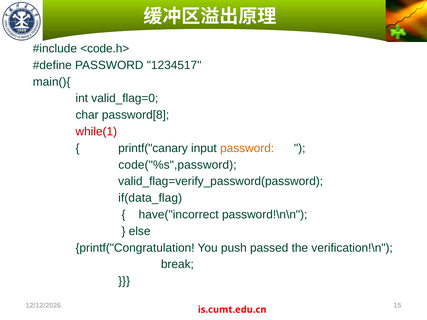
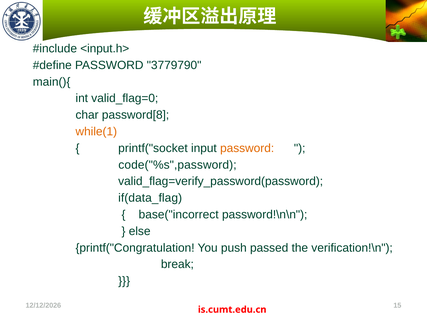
<code.h>: <code.h> -> <input.h>
1234517: 1234517 -> 3779790
while(1 colour: red -> orange
printf("canary: printf("canary -> printf("socket
have("incorrect: have("incorrect -> base("incorrect
